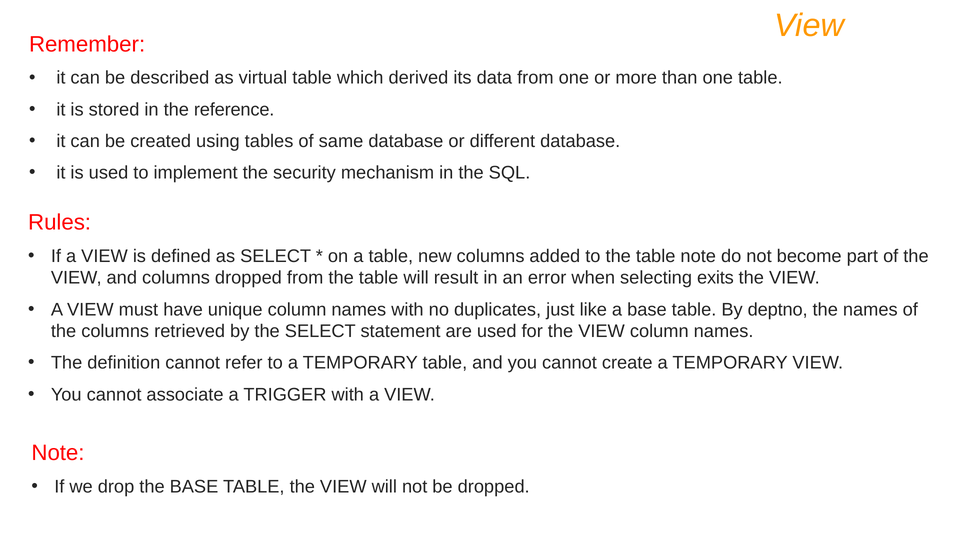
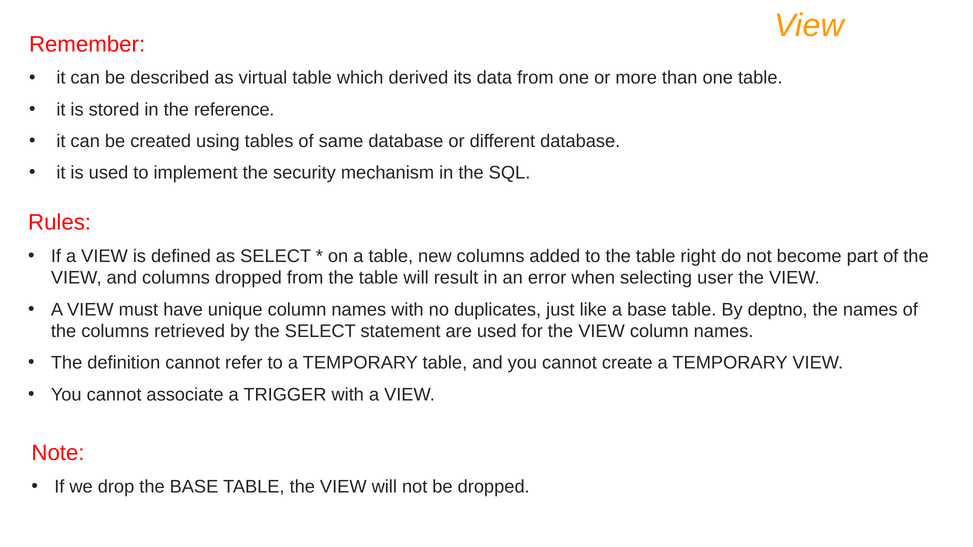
table note: note -> right
exits: exits -> user
